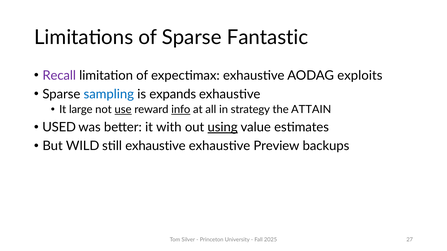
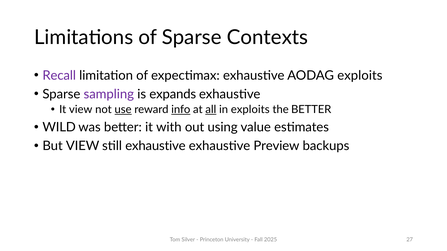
Fantastic: Fantastic -> Contexts
sampling colour: blue -> purple
It large: large -> view
all underline: none -> present
in strategy: strategy -> exploits
the ATTAIN: ATTAIN -> BETTER
USED: USED -> WILD
using underline: present -> none
But WILD: WILD -> VIEW
